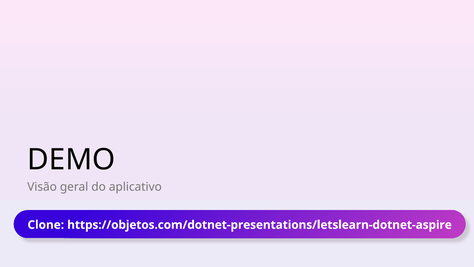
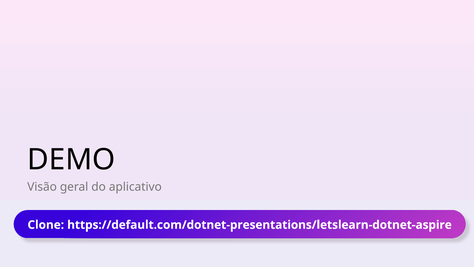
https://objetos.com/dotnet-presentations/letslearn-dotnet-aspire: https://objetos.com/dotnet-presentations/letslearn-dotnet-aspire -> https://default.com/dotnet-presentations/letslearn-dotnet-aspire
